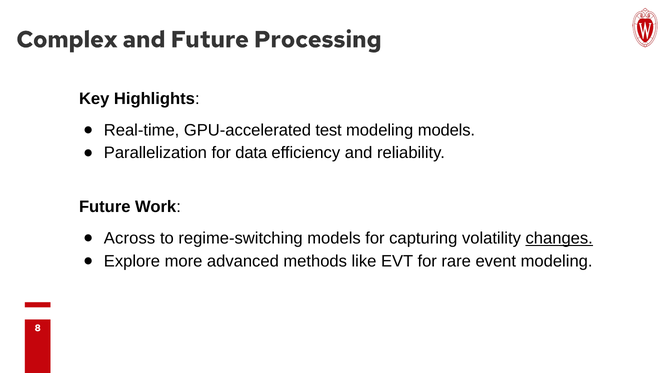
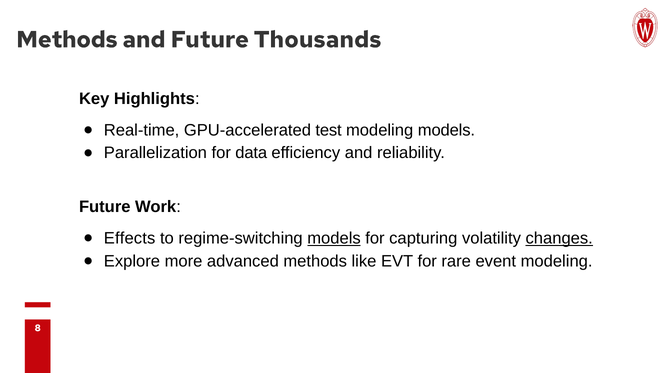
Complex at (67, 40): Complex -> Methods
Processing: Processing -> Thousands
Across: Across -> Effects
models at (334, 238) underline: none -> present
